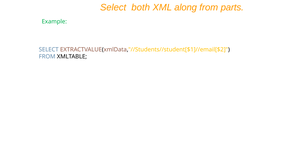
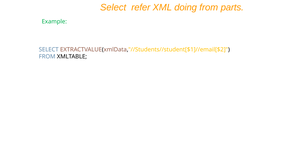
both: both -> refer
along: along -> doing
